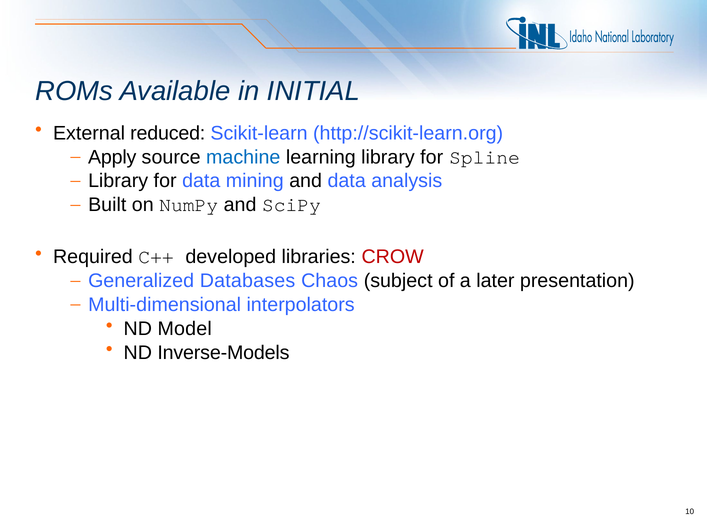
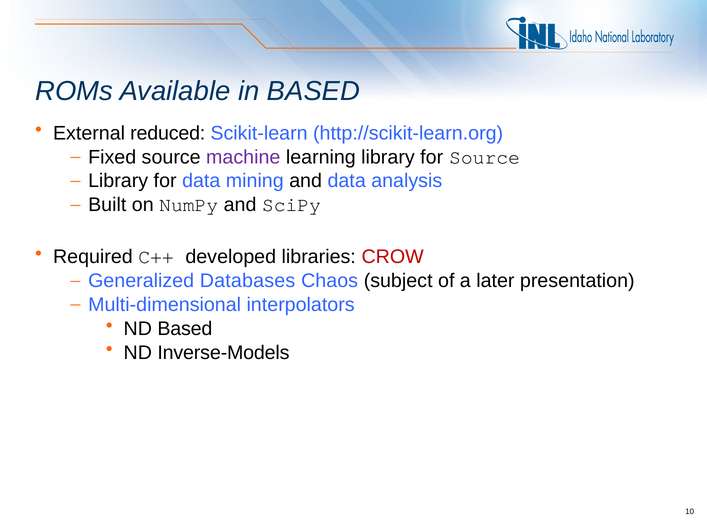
in INITIAL: INITIAL -> BASED
Apply: Apply -> Fixed
machine colour: blue -> purple
for Spline: Spline -> Source
ND Model: Model -> Based
